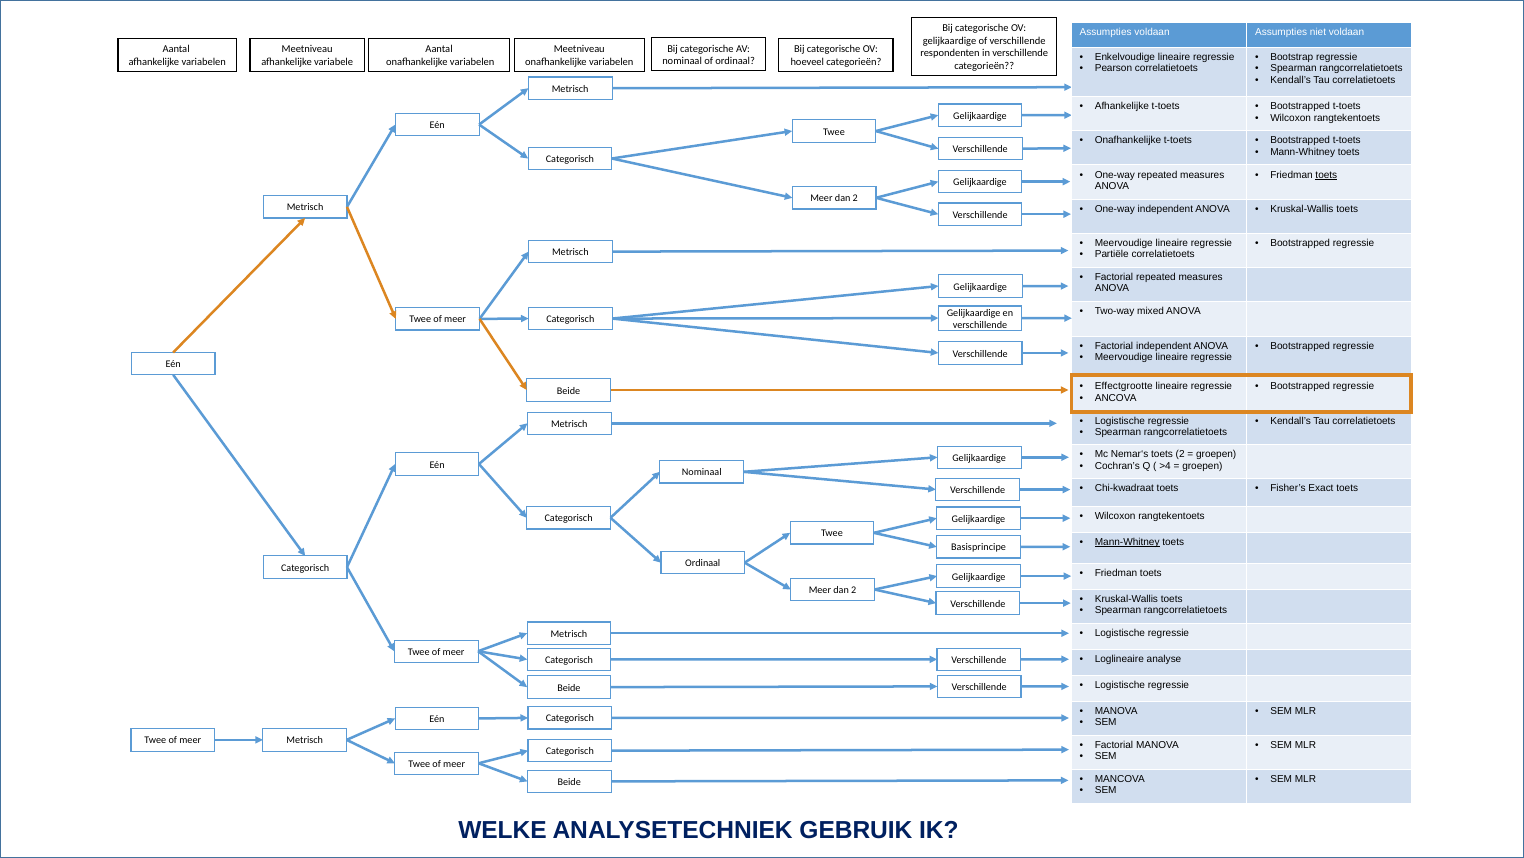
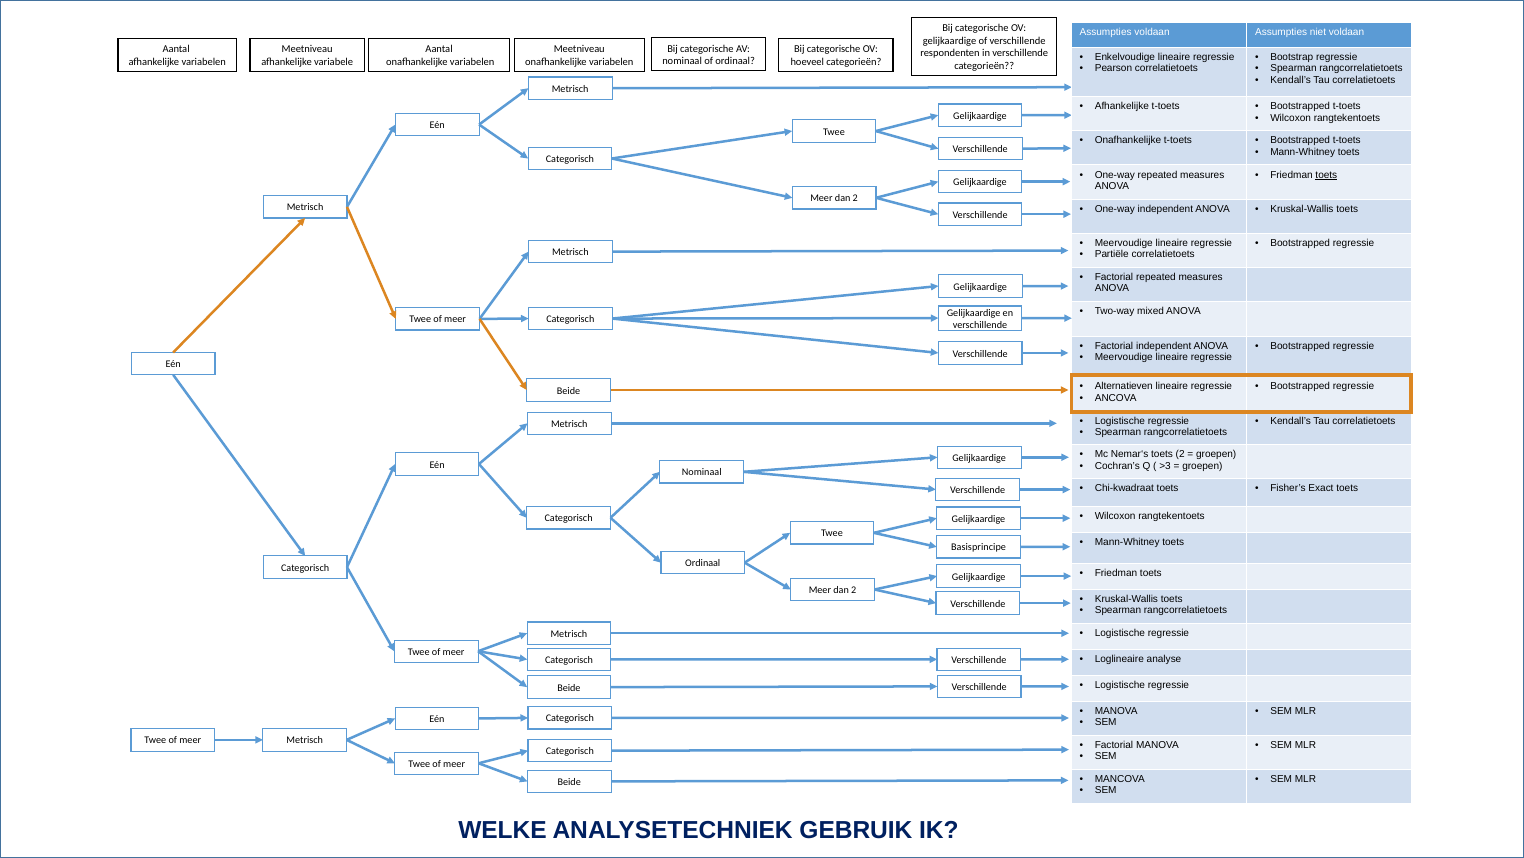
Effectgrootte: Effectgrootte -> Alternatieven
>4: >4 -> >3
Mann-Whitney at (1127, 542) underline: present -> none
